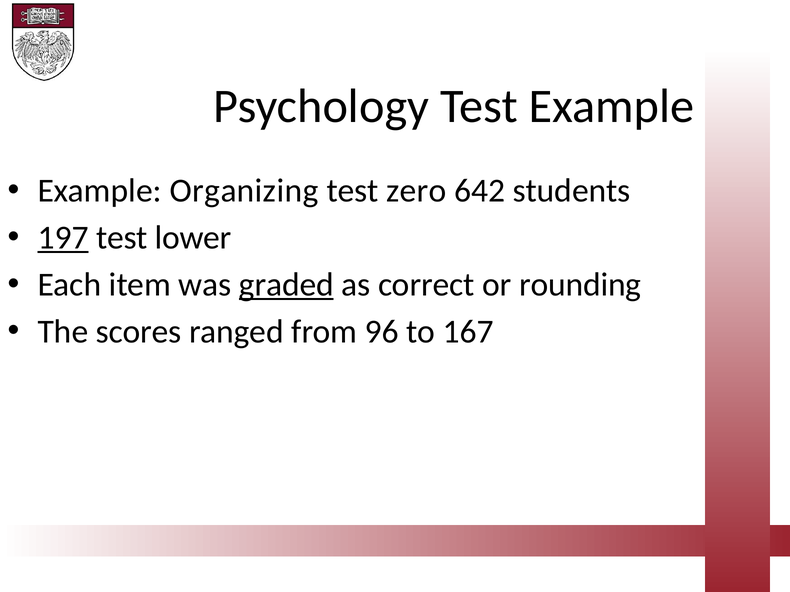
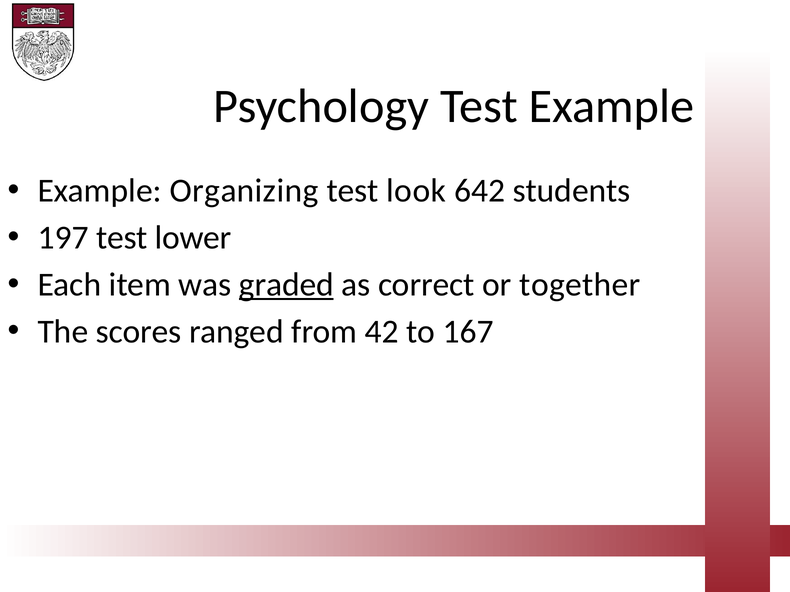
zero: zero -> look
197 underline: present -> none
rounding: rounding -> together
96: 96 -> 42
